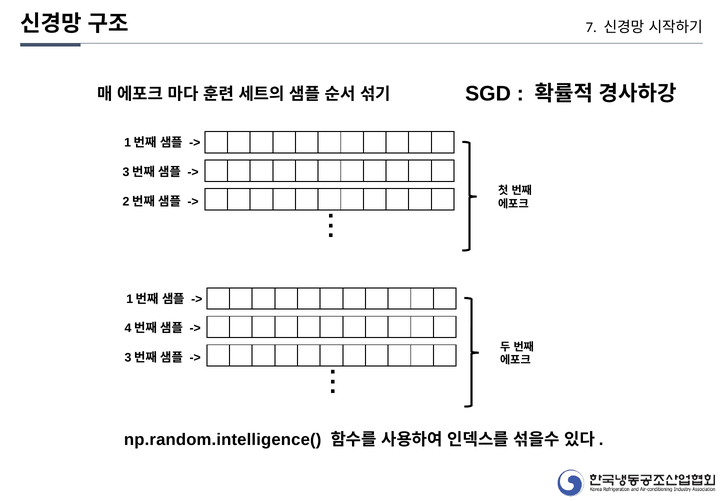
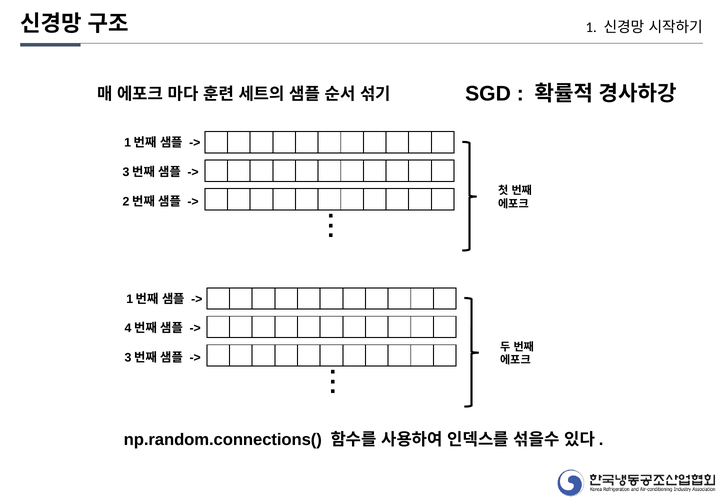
7: 7 -> 1
np.random.intelligence(: np.random.intelligence( -> np.random.connections(
